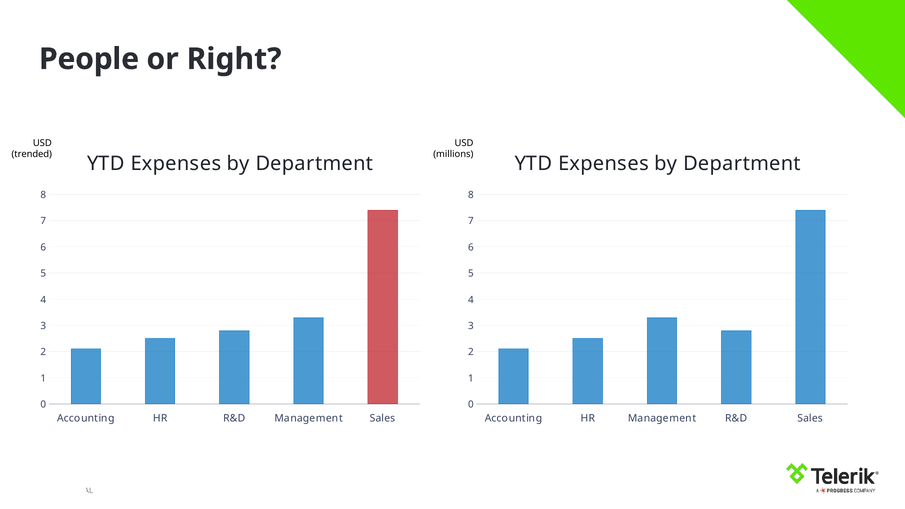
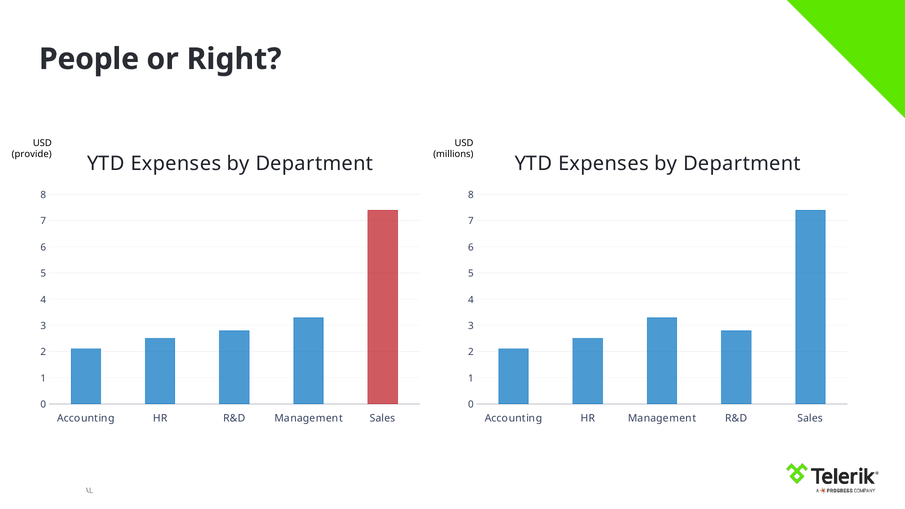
trended: trended -> provide
